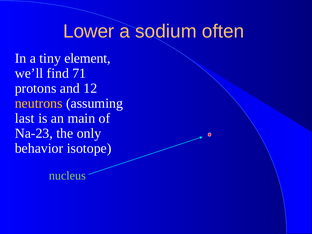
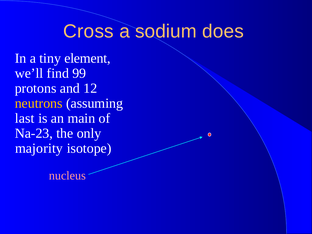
Lower: Lower -> Cross
often: often -> does
71: 71 -> 99
behavior: behavior -> majority
nucleus colour: light green -> pink
